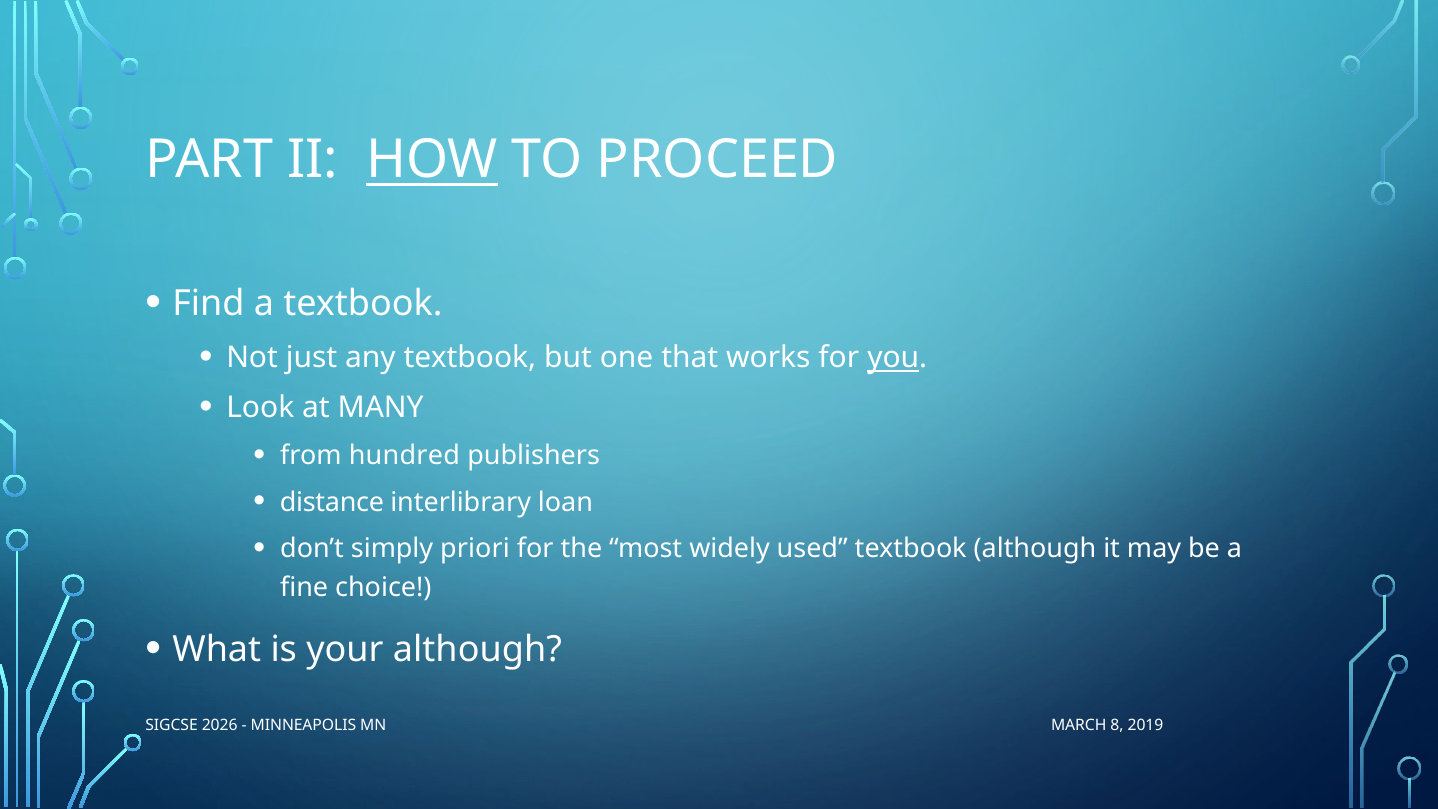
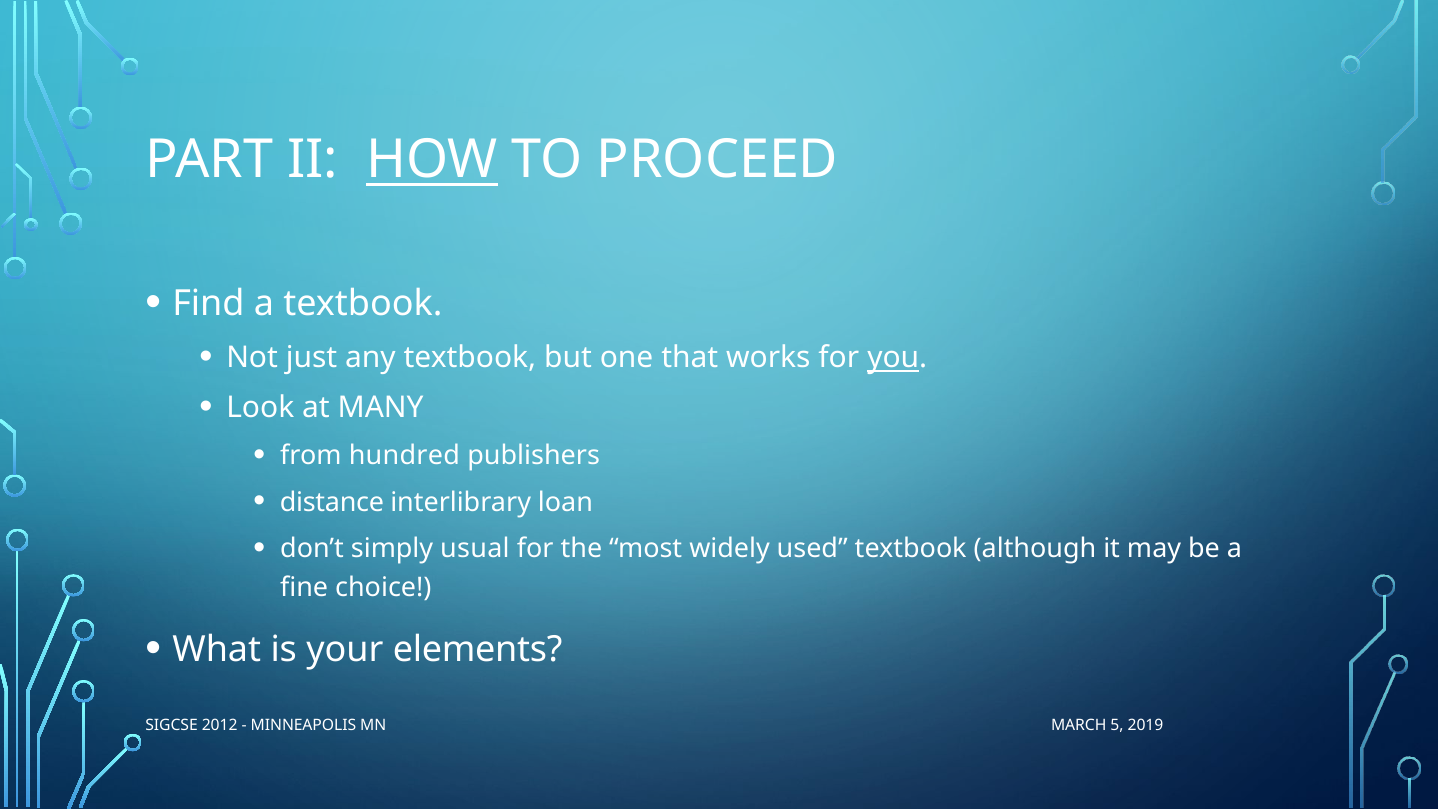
priori: priori -> usual
your although: although -> elements
2026: 2026 -> 2012
8: 8 -> 5
